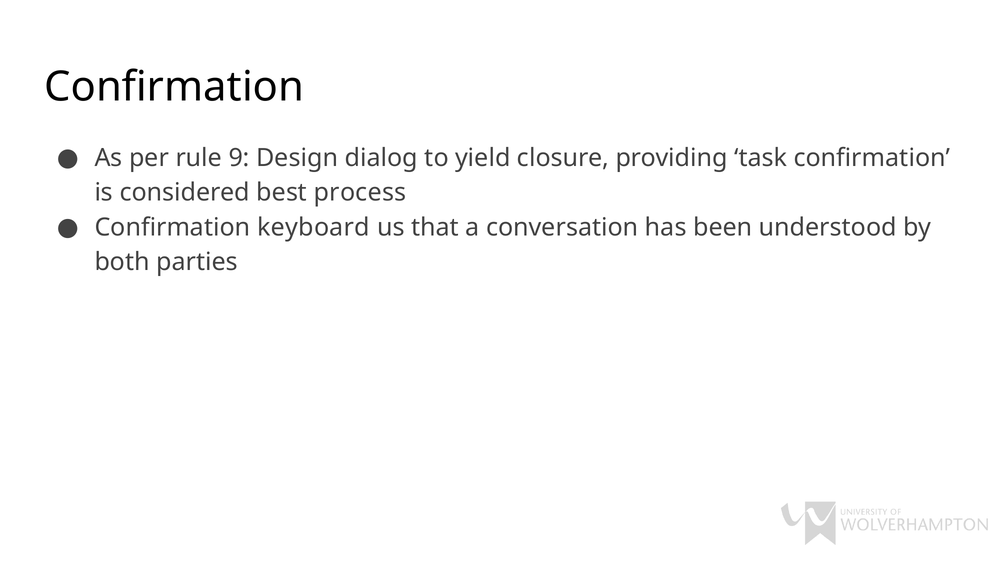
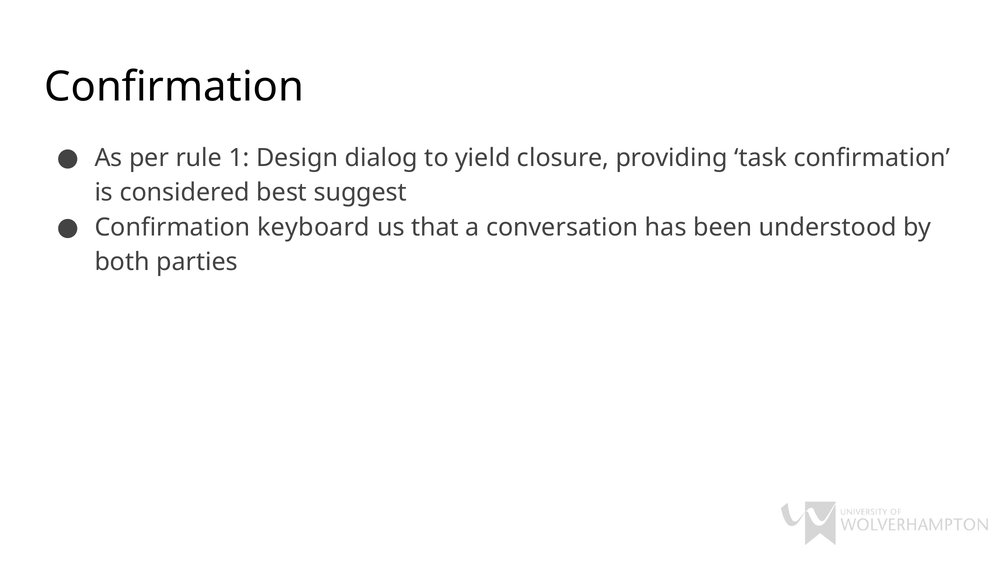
9: 9 -> 1
process: process -> suggest
